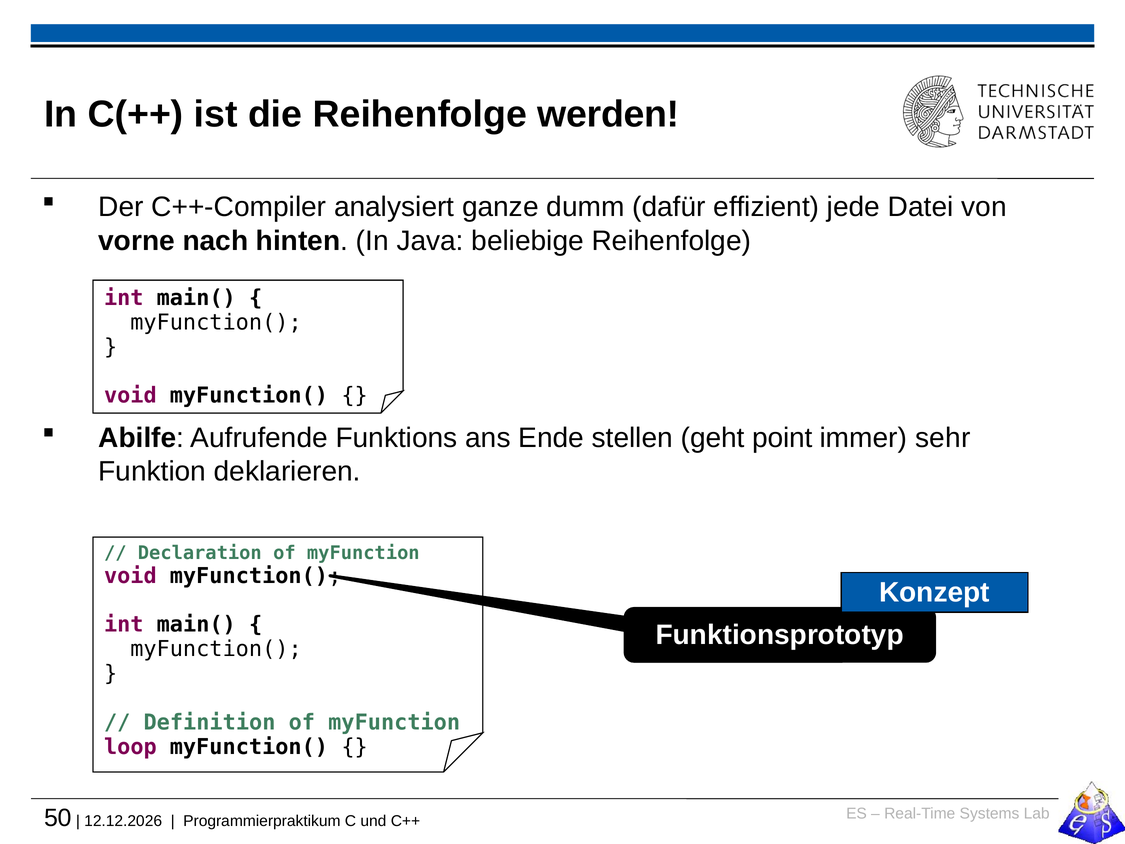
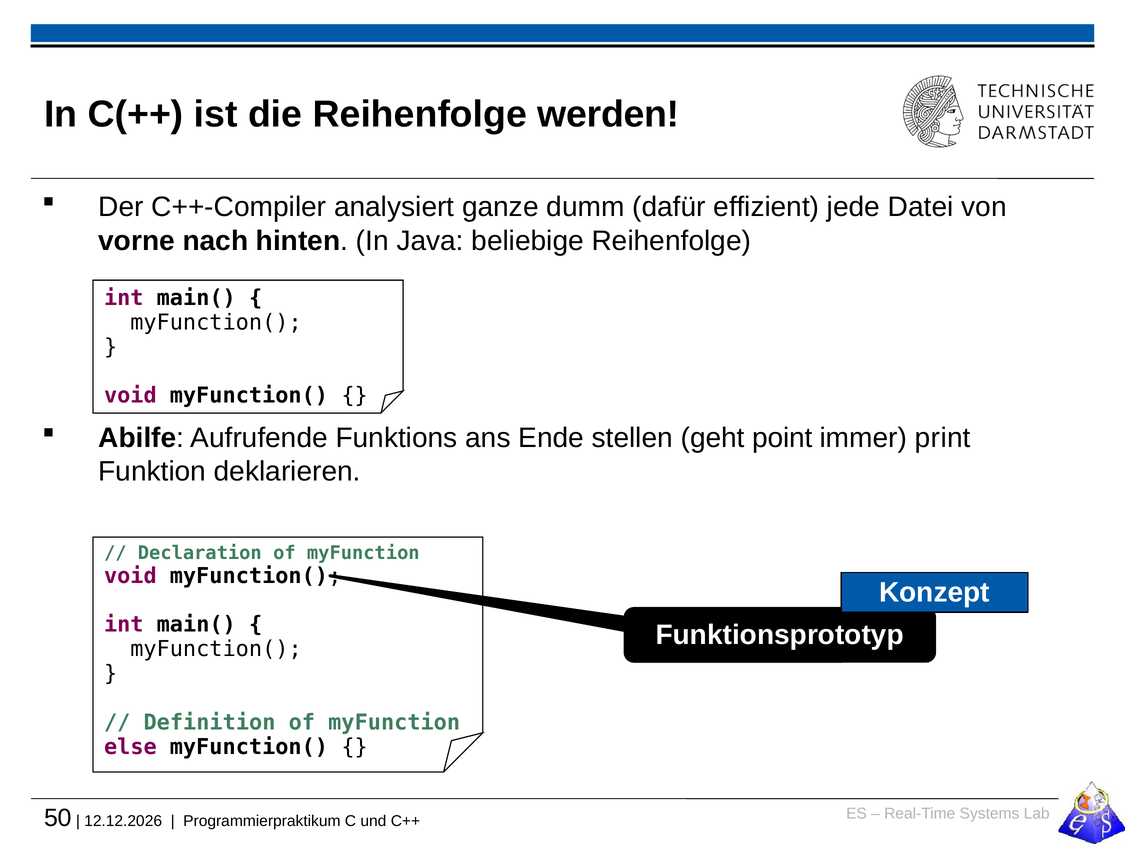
sehr: sehr -> print
loop: loop -> else
